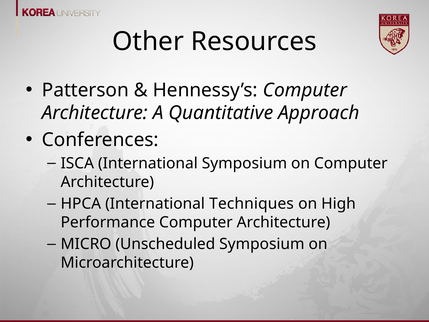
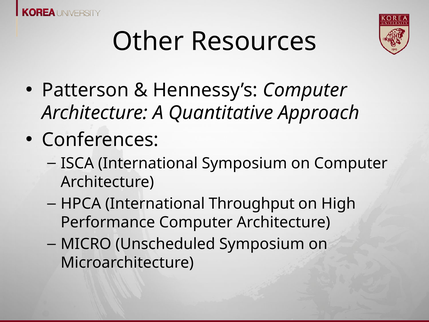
Techniques: Techniques -> Throughput
